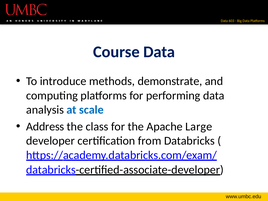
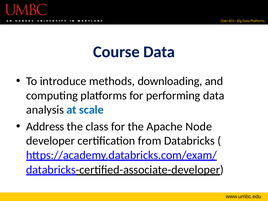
demonstrate: demonstrate -> downloading
Large: Large -> Node
